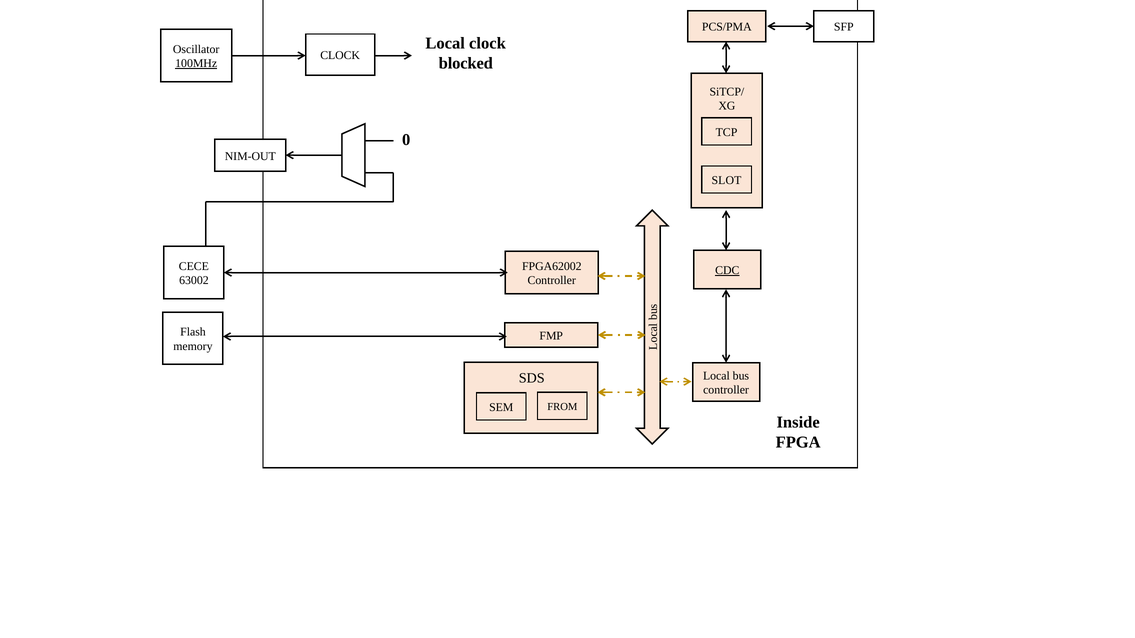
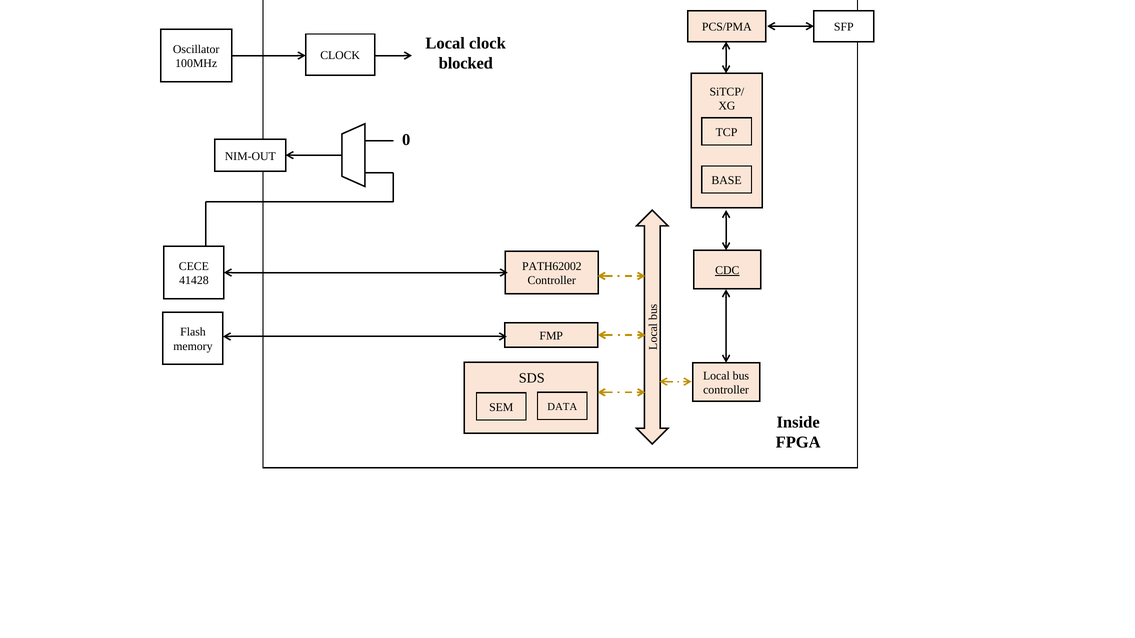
100MHz underline: present -> none
SLOT: SLOT -> BASE
FPGA62002: FPGA62002 -> PATH62002
63002: 63002 -> 41428
FROM: FROM -> DATA
